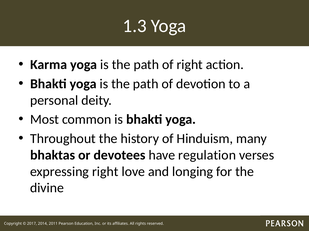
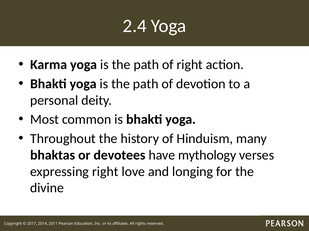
1.3: 1.3 -> 2.4
regulation: regulation -> mythology
